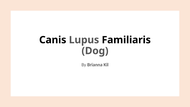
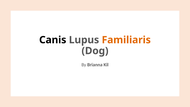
Familiaris colour: black -> orange
